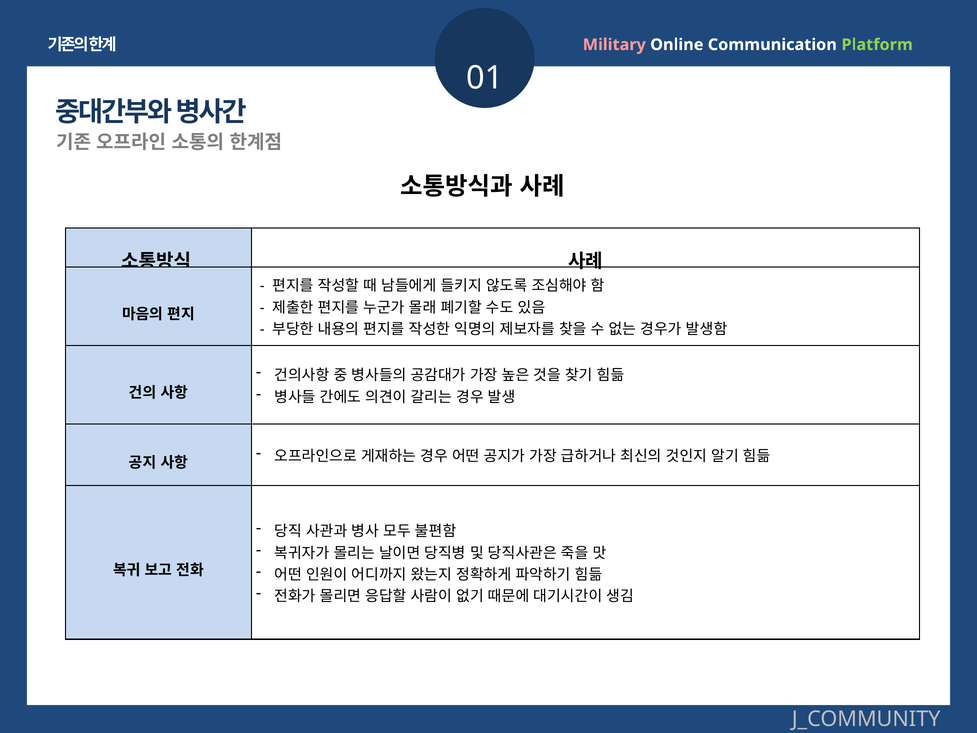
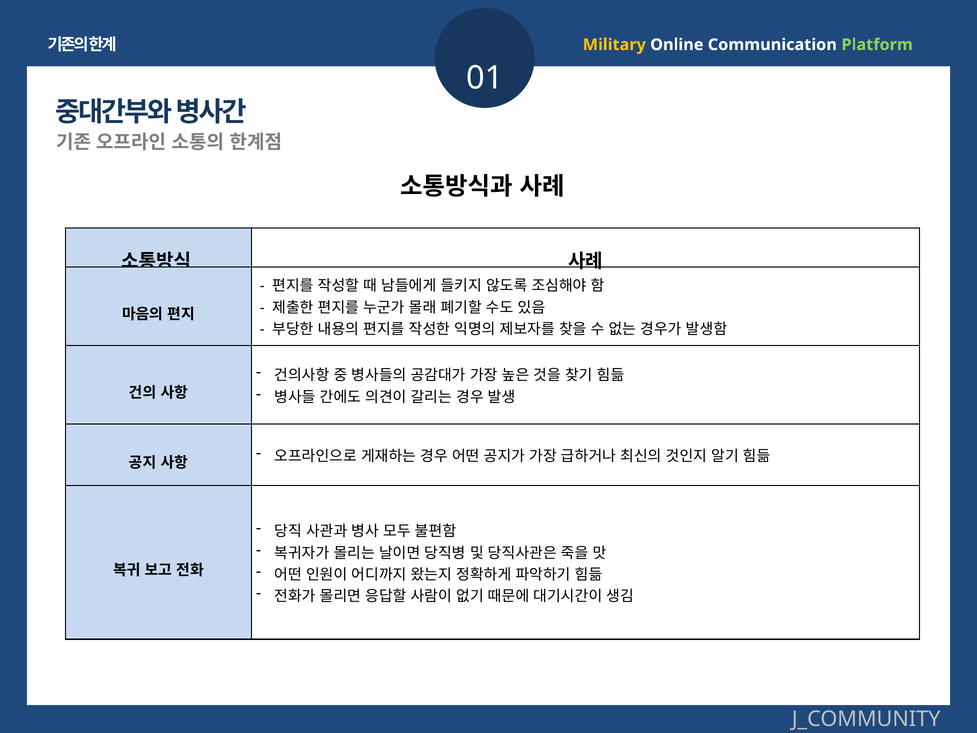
Military colour: pink -> yellow
